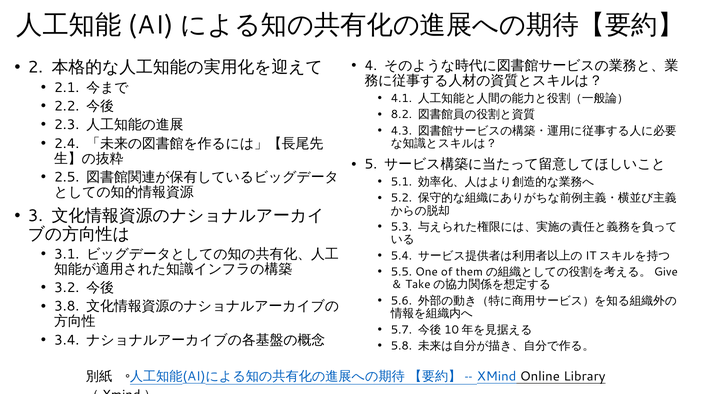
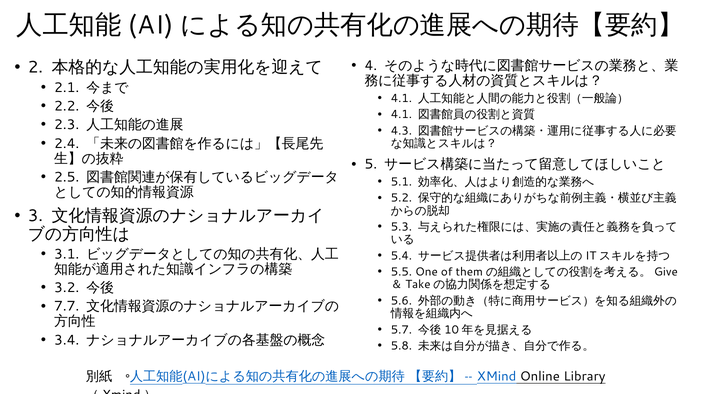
8.2 at (401, 115): 8.2 -> 4.1
3.8: 3.8 -> 7.7
